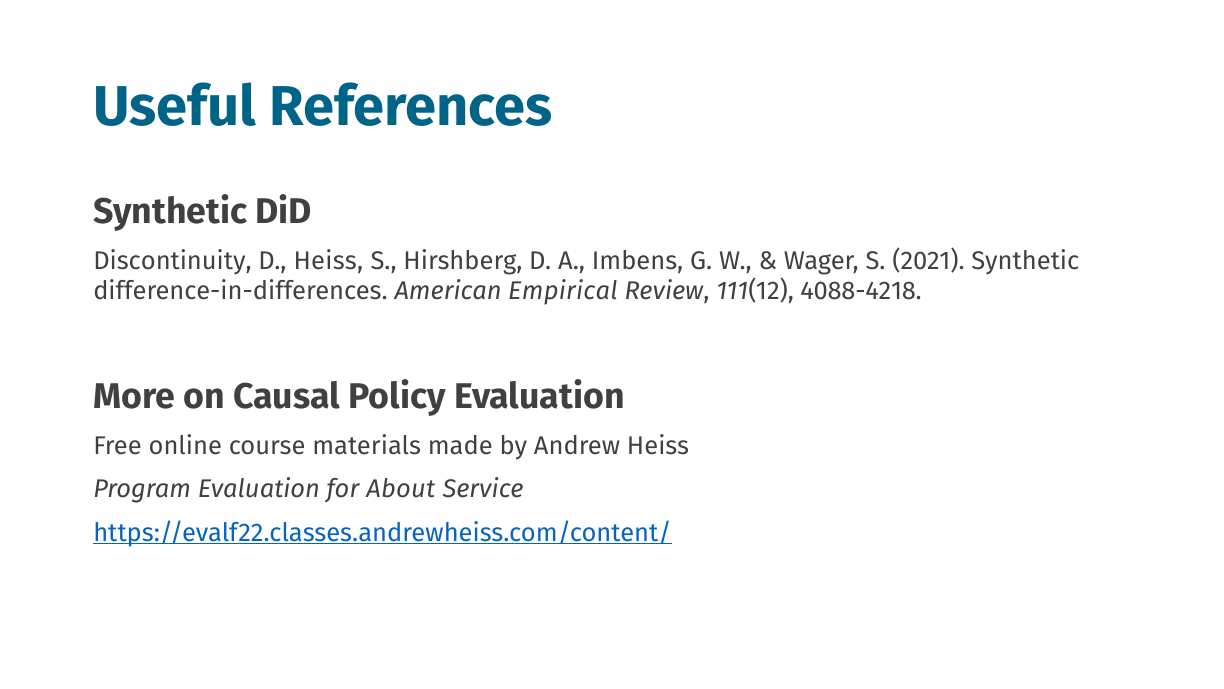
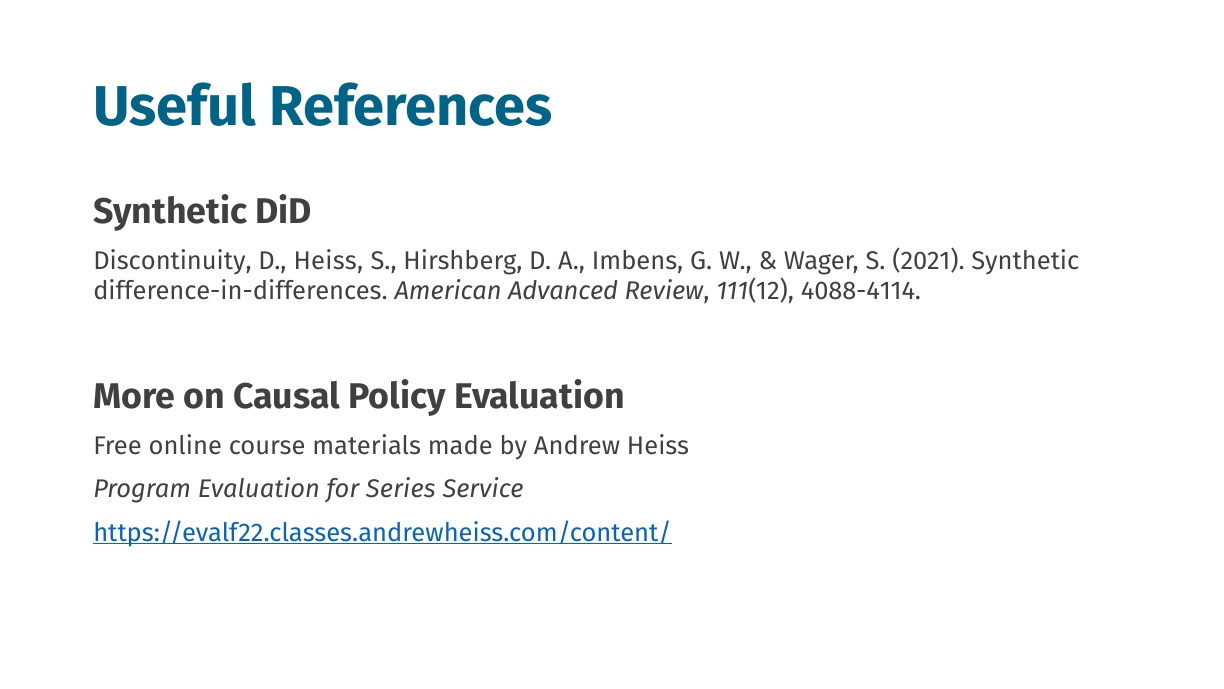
Empirical: Empirical -> Advanced
4088-4218: 4088-4218 -> 4088-4114
About: About -> Series
